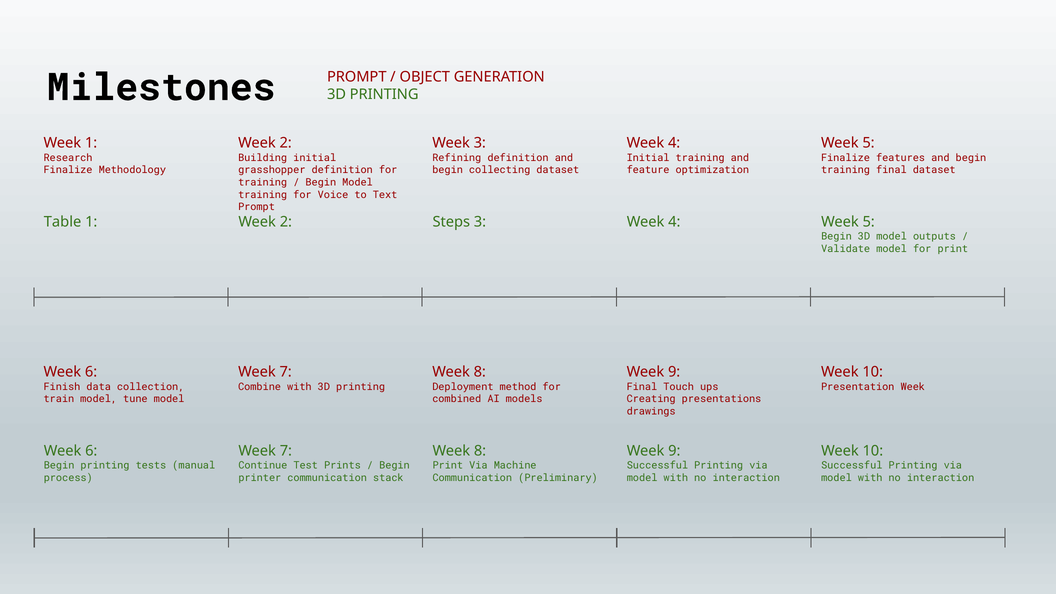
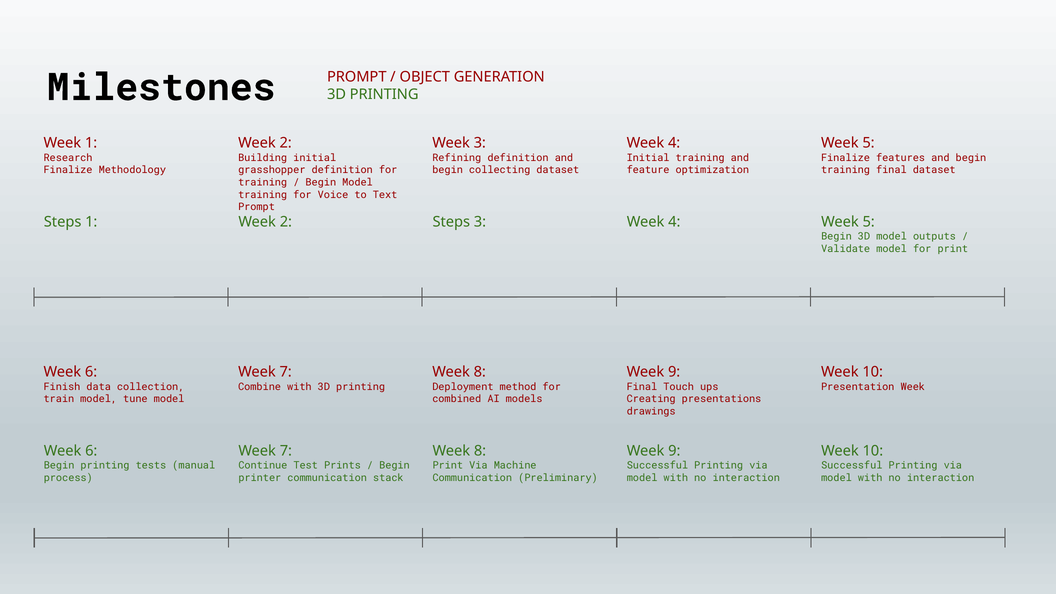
Table at (63, 222): Table -> Steps
